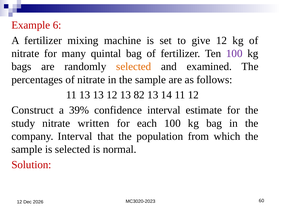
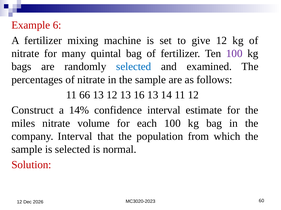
selected at (134, 67) colour: orange -> blue
11 13: 13 -> 66
82: 82 -> 16
39%: 39% -> 14%
study: study -> miles
written: written -> volume
